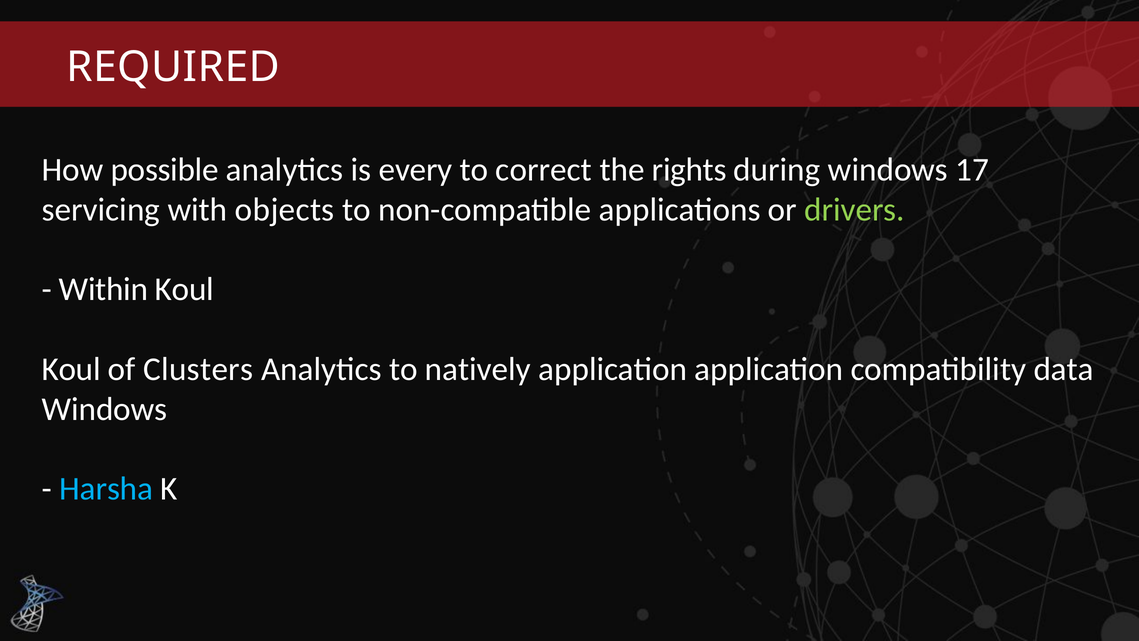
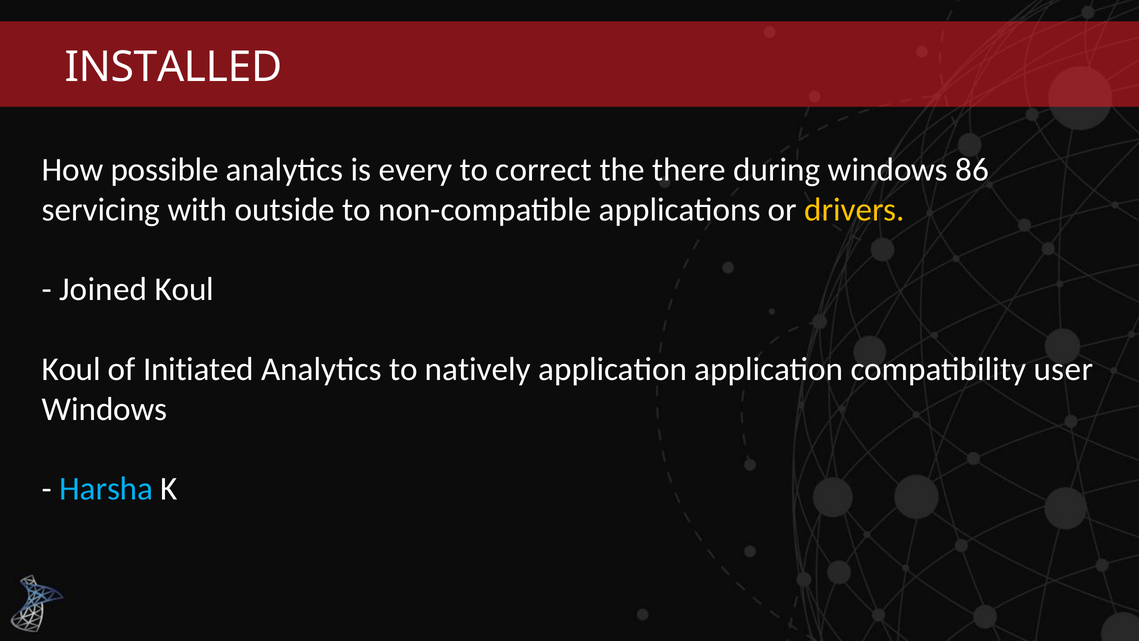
REQUIRED: REQUIRED -> INSTALLED
rights: rights -> there
17: 17 -> 86
objects: objects -> outside
drivers colour: light green -> yellow
Within: Within -> Joined
Clusters: Clusters -> Initiated
data: data -> user
